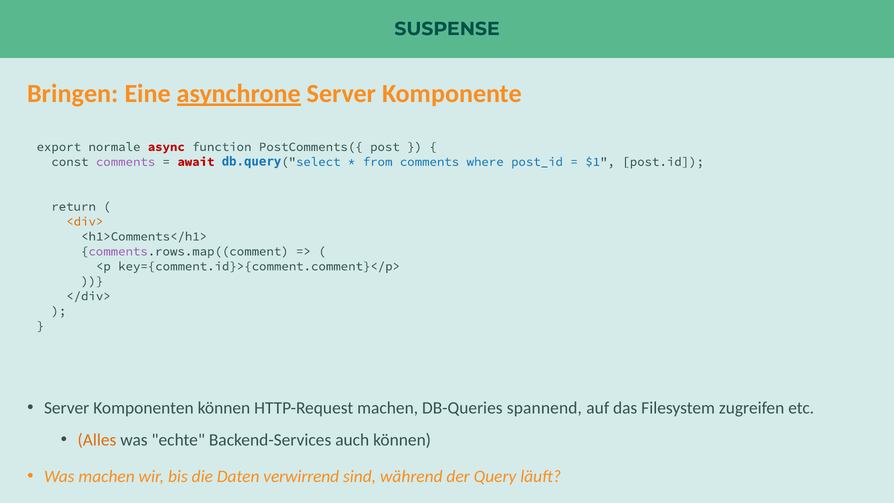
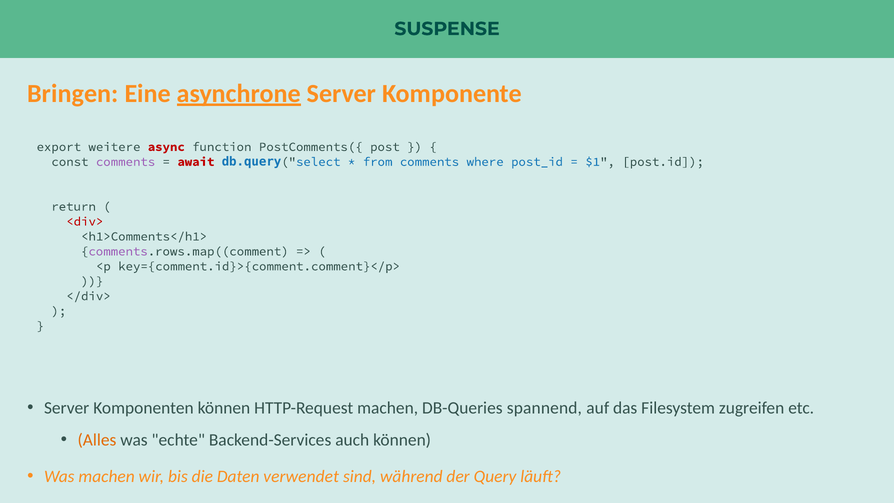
normale: normale -> weitere
<div> colour: orange -> red
verwirrend: verwirrend -> verwendet
